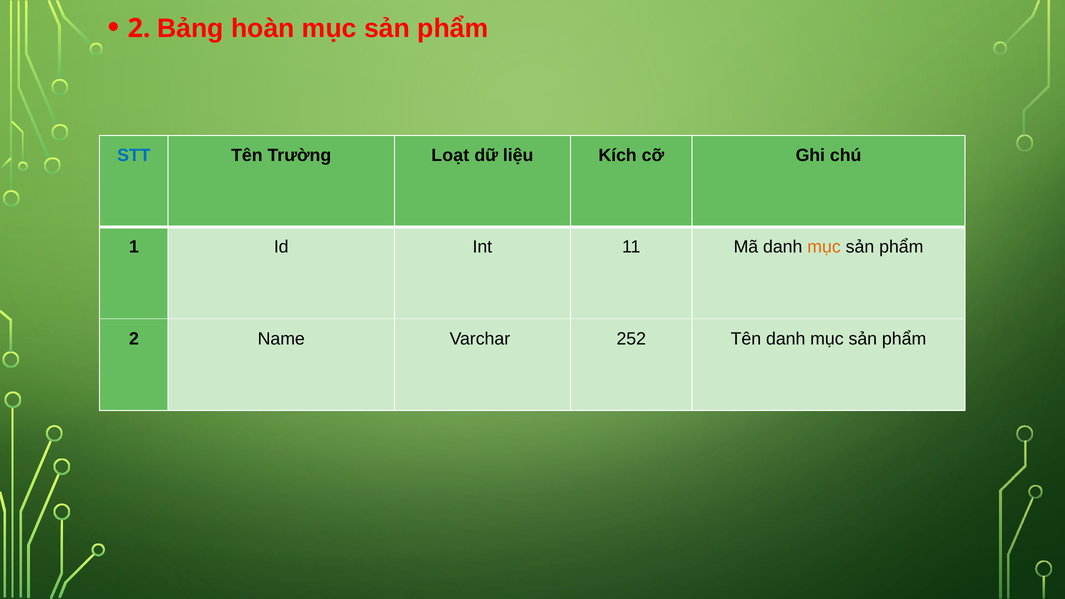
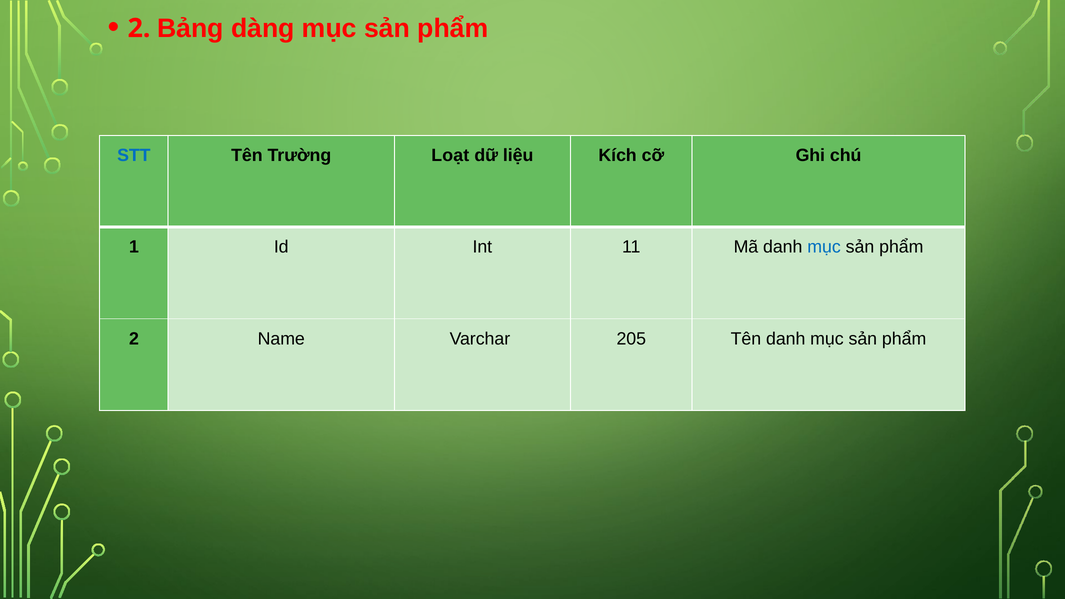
hoàn: hoàn -> dàng
mục at (824, 247) colour: orange -> blue
252: 252 -> 205
